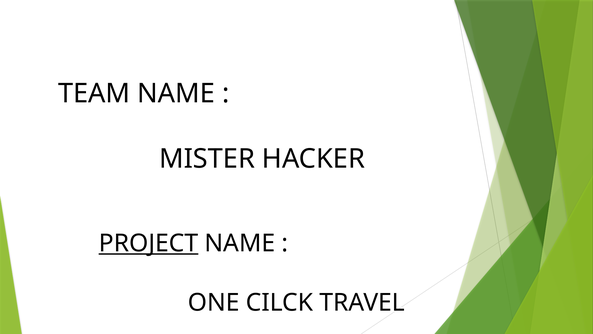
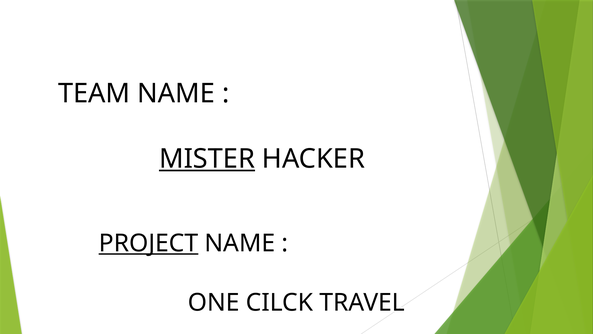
MISTER underline: none -> present
